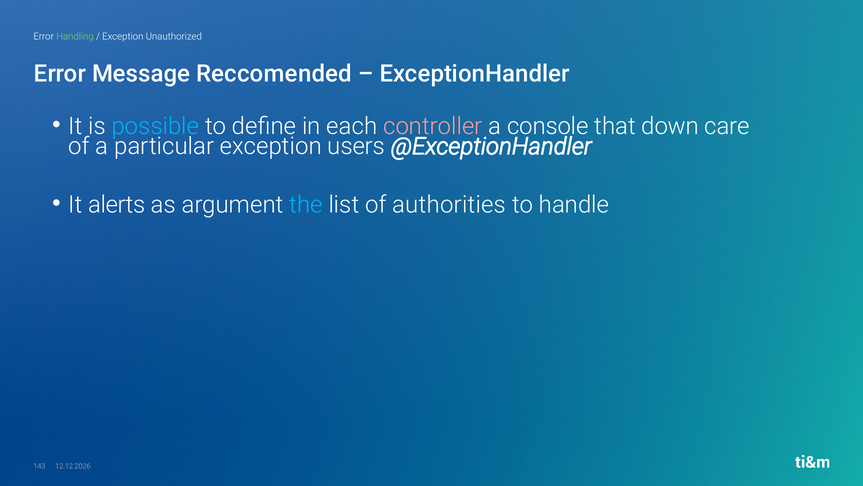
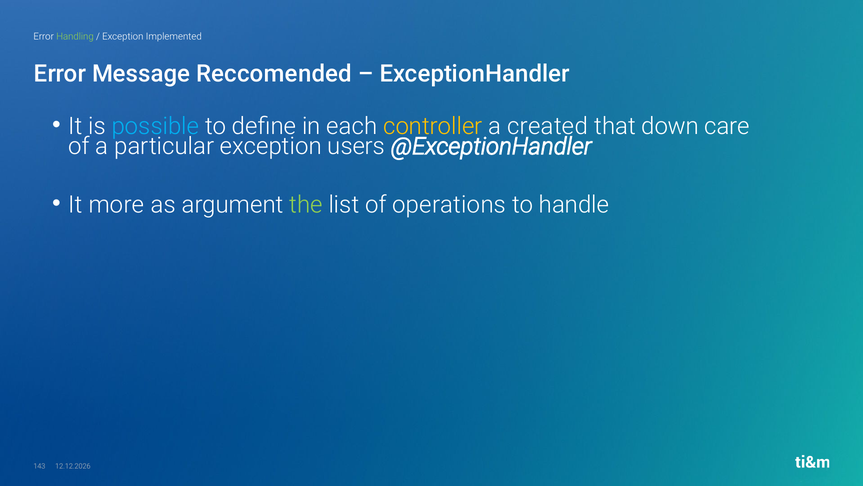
Unauthorized: Unauthorized -> Implemented
controller colour: pink -> yellow
console: console -> created
alerts: alerts -> more
the colour: light blue -> light green
authorities: authorities -> operations
